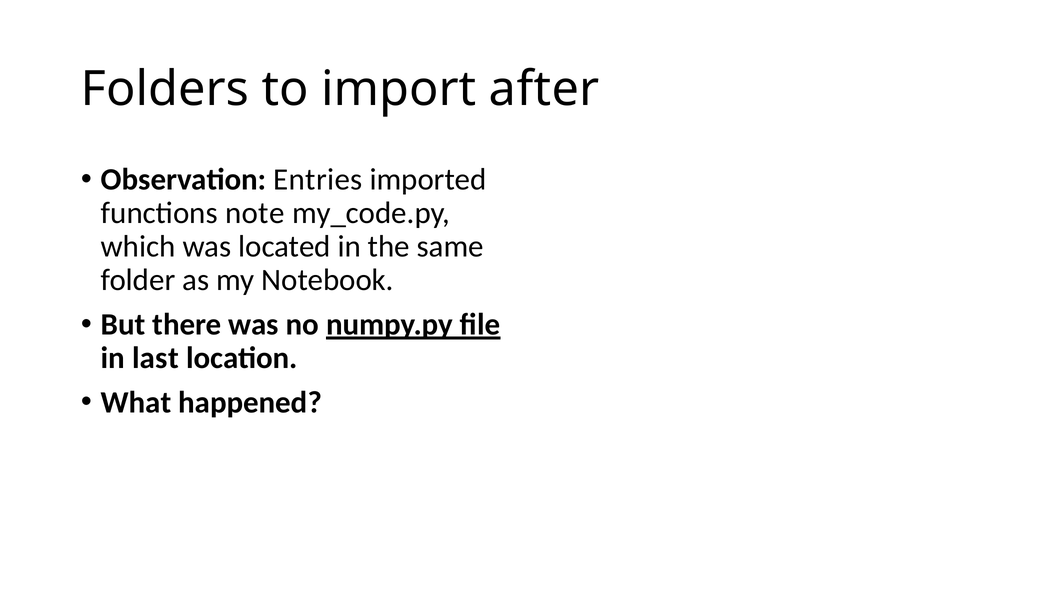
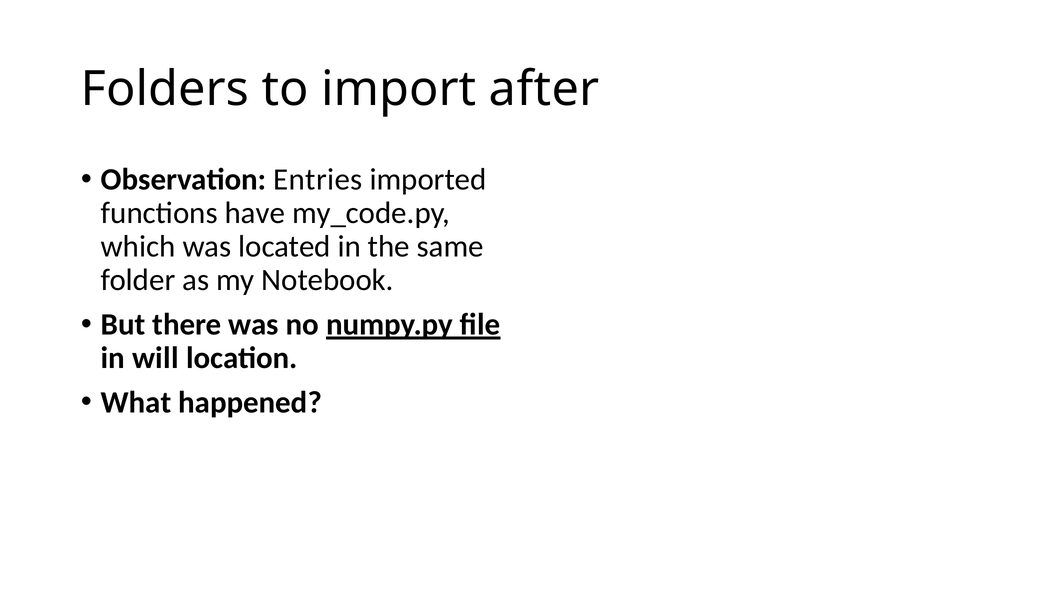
note: note -> have
last: last -> will
